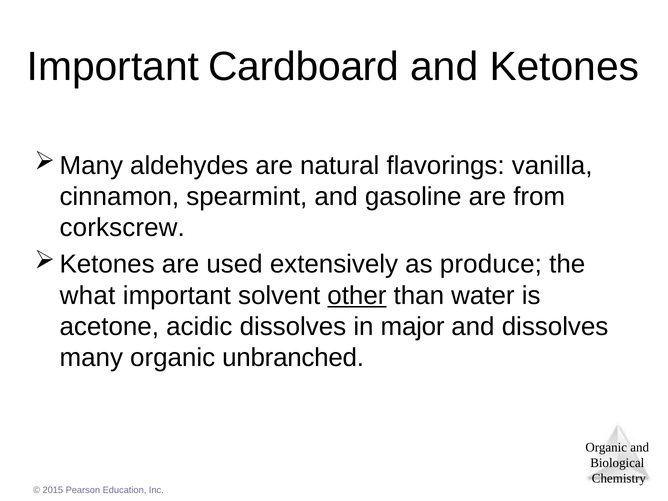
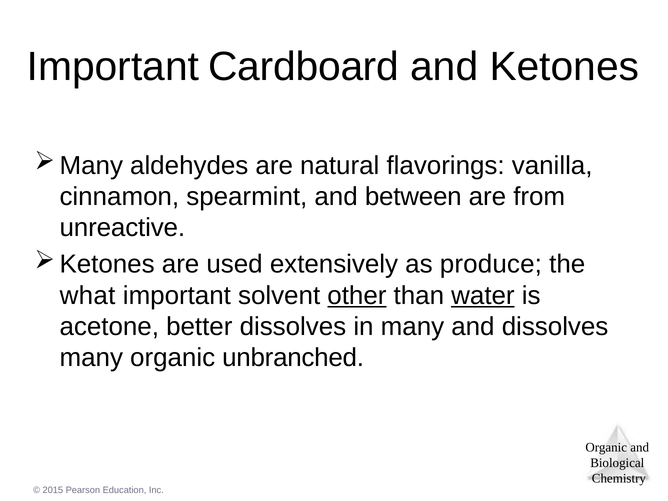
gasoline: gasoline -> between
corkscrew: corkscrew -> unreactive
water underline: none -> present
acidic: acidic -> better
in major: major -> many
